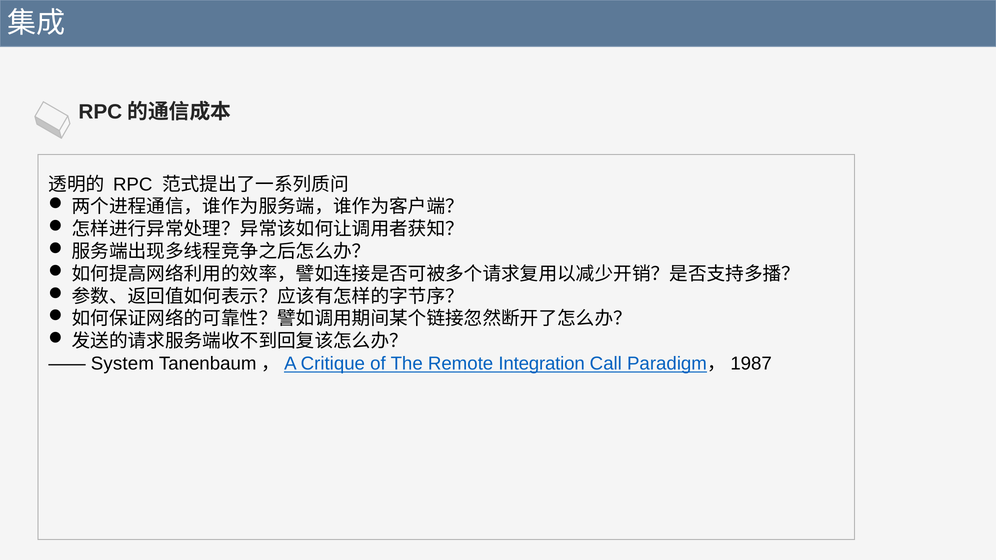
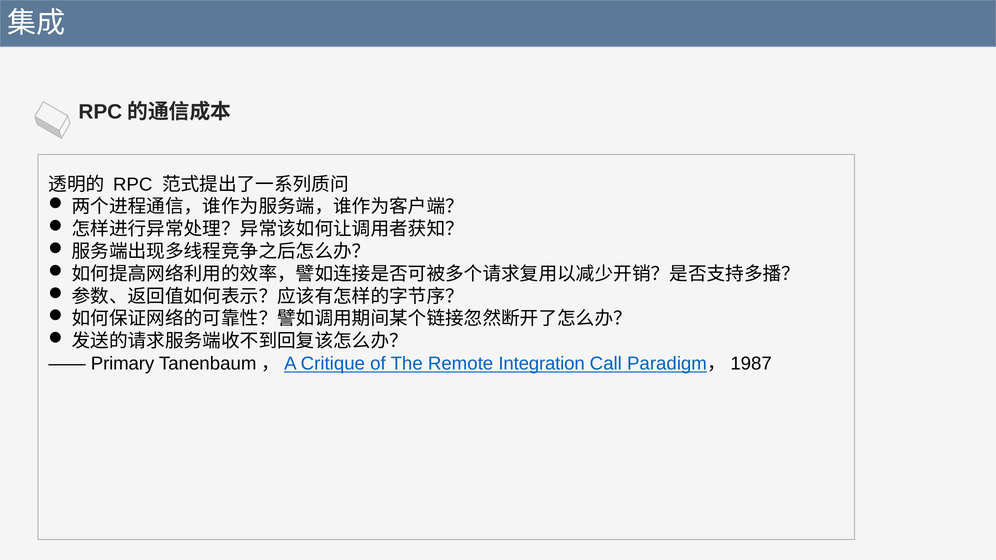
System: System -> Primary
